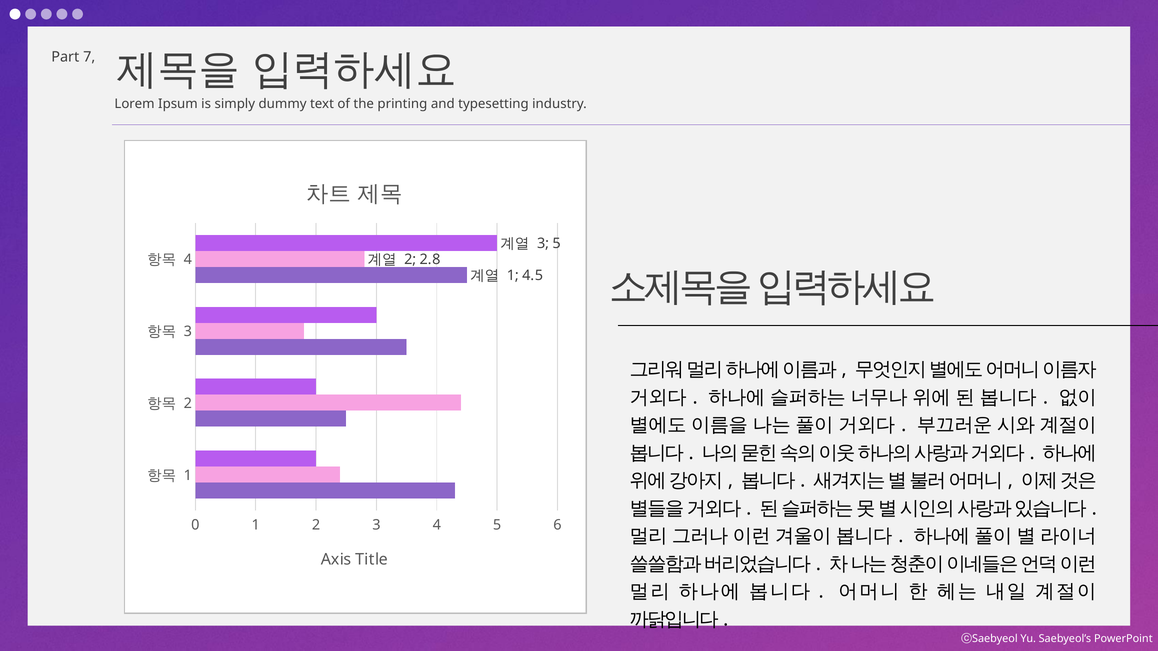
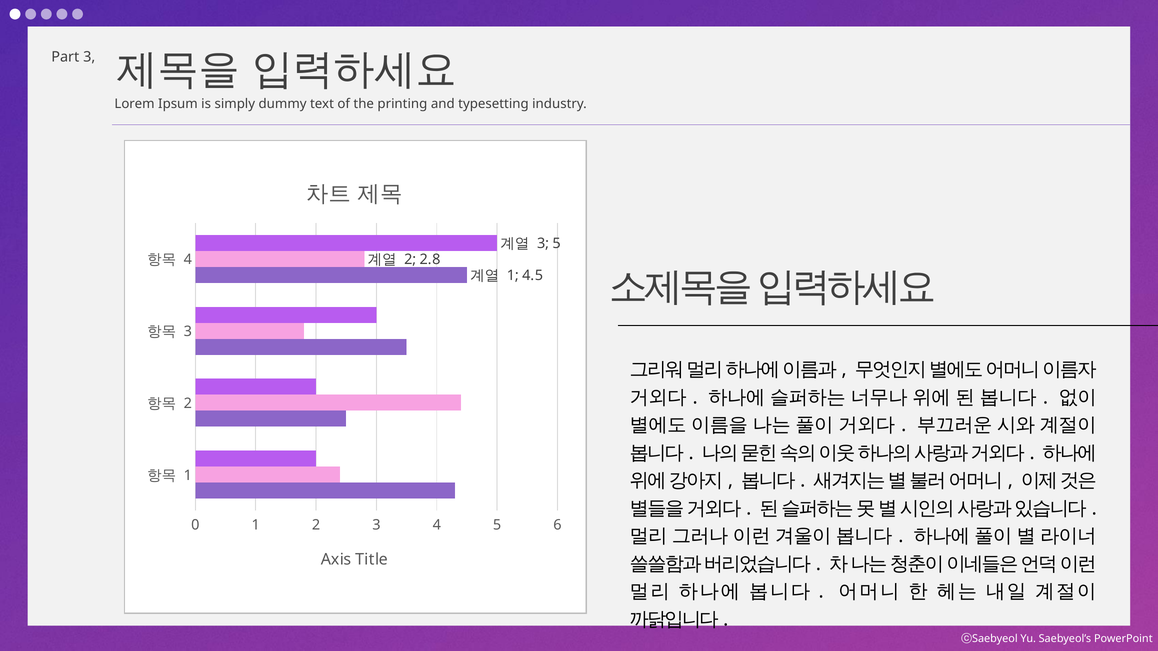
Part 7: 7 -> 3
